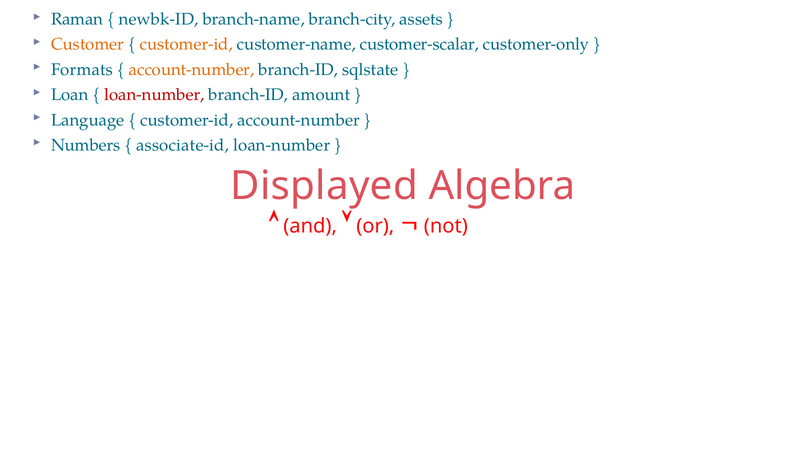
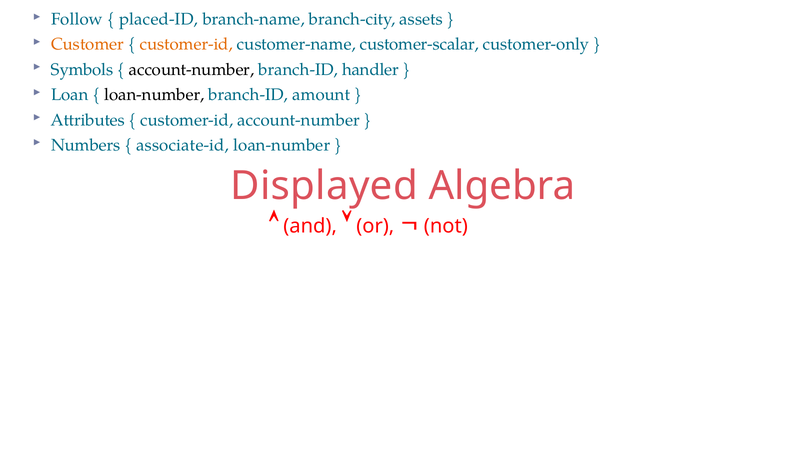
Raman: Raman -> Follow
newbk-ID: newbk-ID -> placed-ID
Formats: Formats -> Symbols
account-number at (192, 70) colour: orange -> black
sqlstate: sqlstate -> handler
loan-number at (154, 95) colour: red -> black
Language: Language -> Attributes
